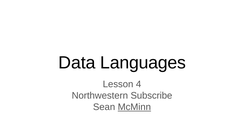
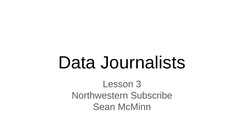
Languages: Languages -> Journalists
4: 4 -> 3
McMinn underline: present -> none
